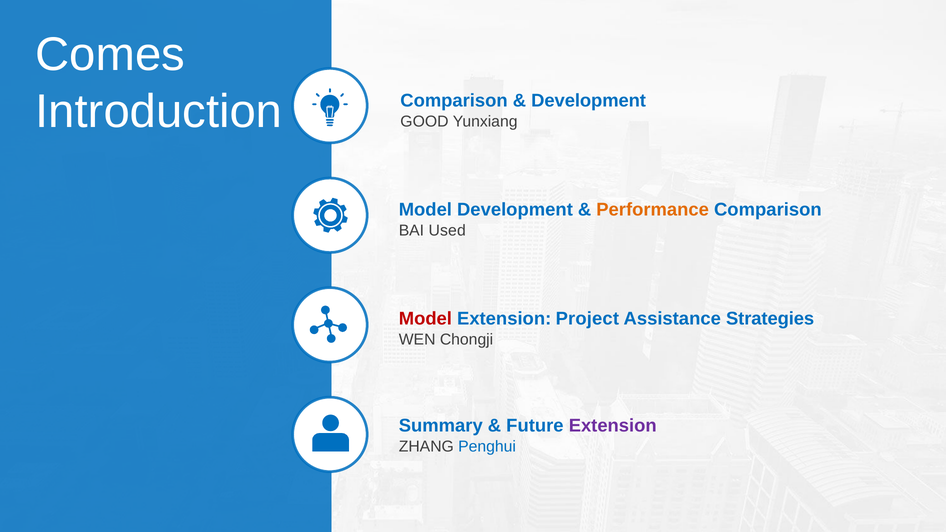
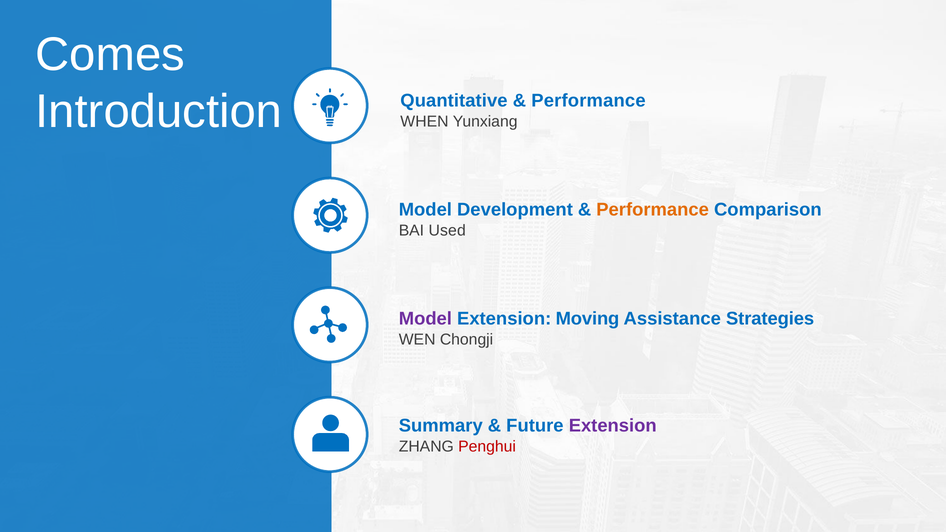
GOOD: GOOD -> WHEN
Comparison at (454, 101): Comparison -> Quantitative
Development at (589, 101): Development -> Performance
Model at (425, 319) colour: red -> purple
Project: Project -> Moving
Penghui colour: blue -> red
